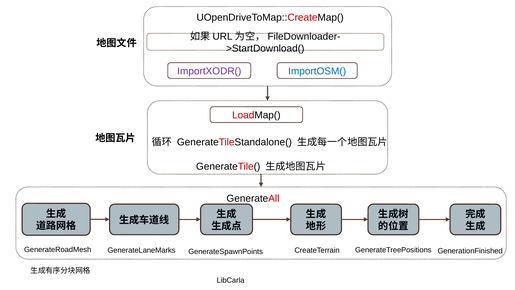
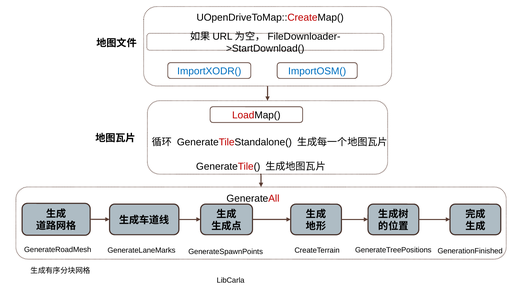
ImportXODR( colour: purple -> blue
